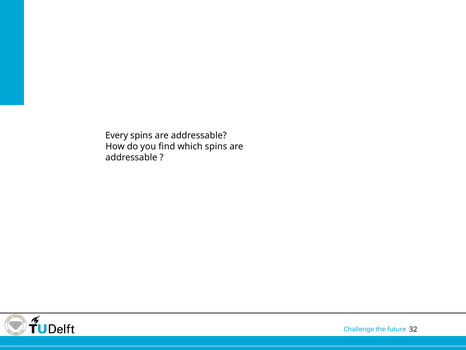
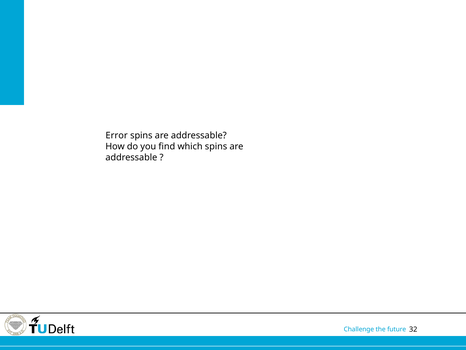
Every: Every -> Error
